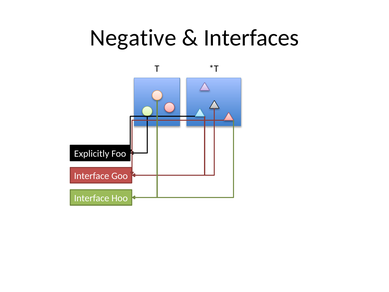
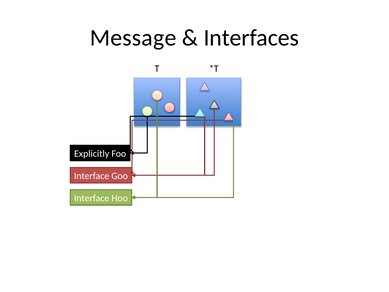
Negative: Negative -> Message
